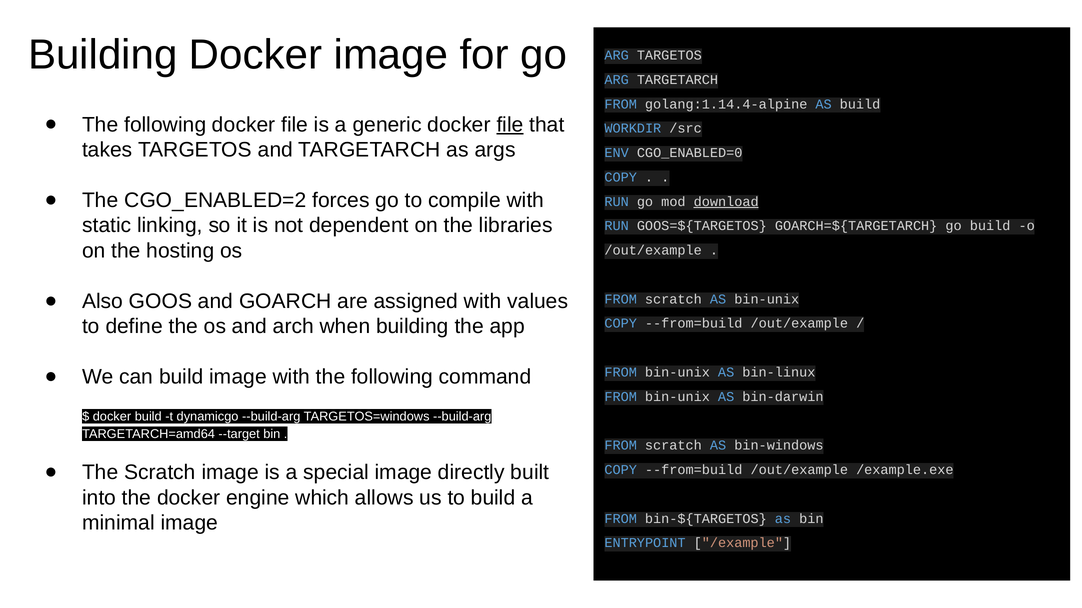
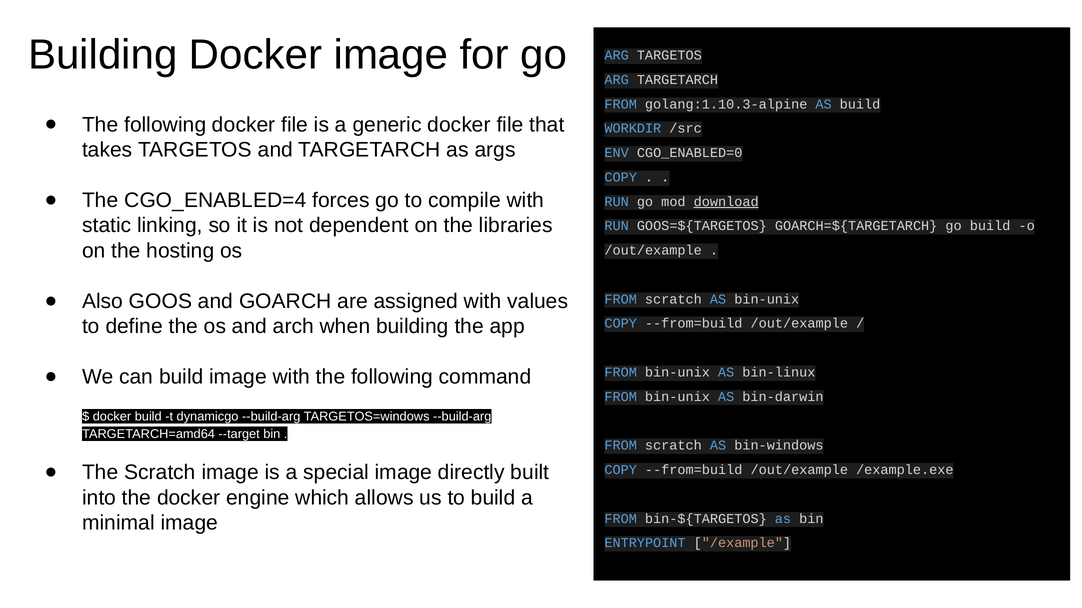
golang:1.14.4-alpine: golang:1.14.4-alpine -> golang:1.10.3-alpine
file at (510, 125) underline: present -> none
CGO_ENABLED=2: CGO_ENABLED=2 -> CGO_ENABLED=4
